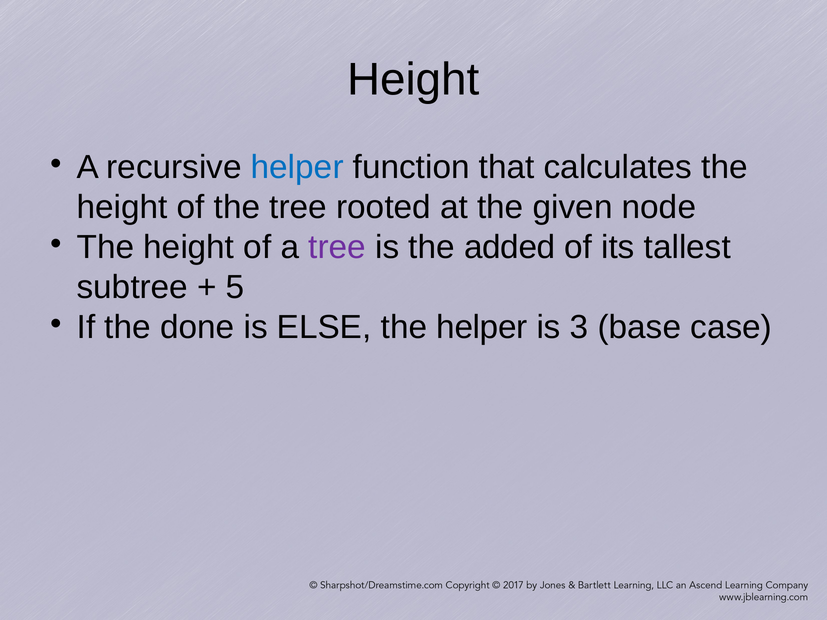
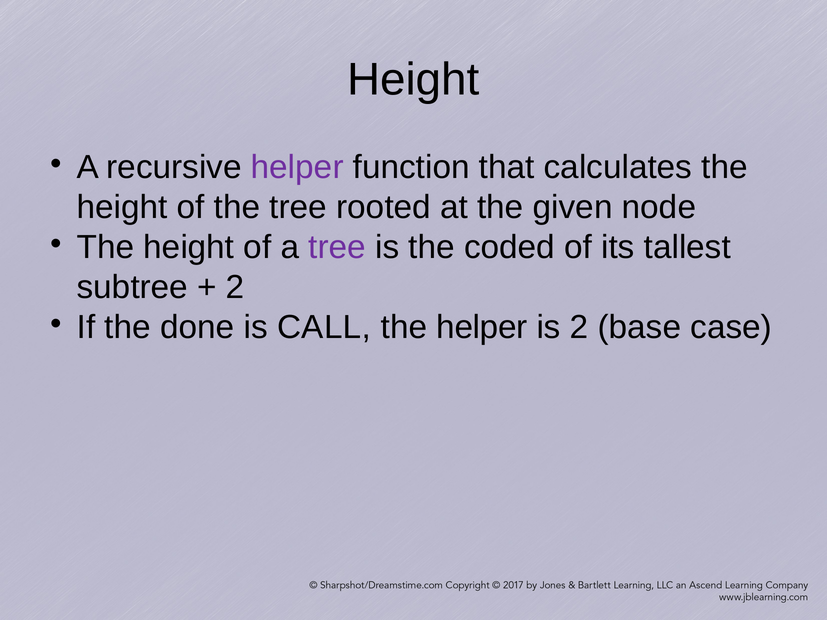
helper at (297, 167) colour: blue -> purple
added: added -> coded
5 at (235, 288): 5 -> 2
ELSE: ELSE -> CALL
is 3: 3 -> 2
